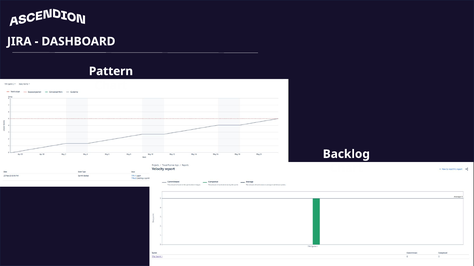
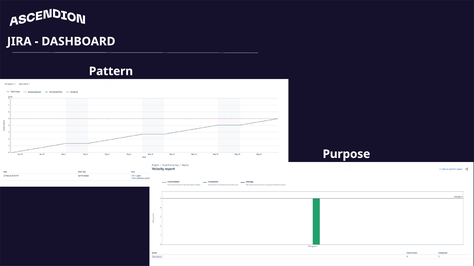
Backlog: Backlog -> Purpose
